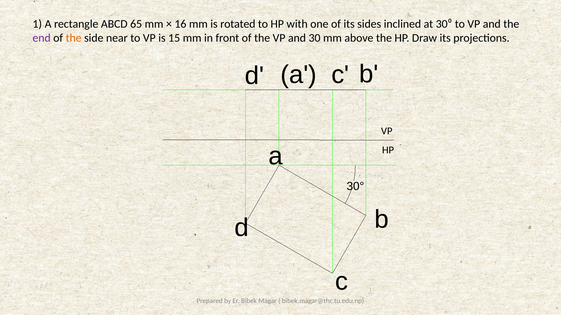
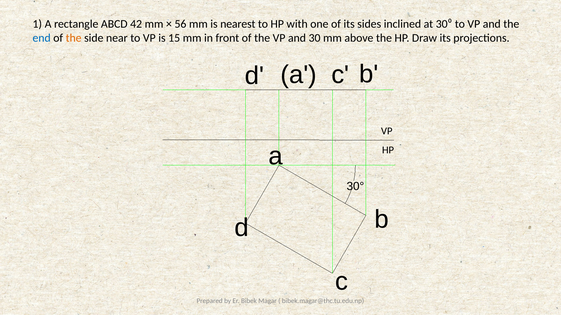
65: 65 -> 42
16: 16 -> 56
rotated: rotated -> nearest
end colour: purple -> blue
